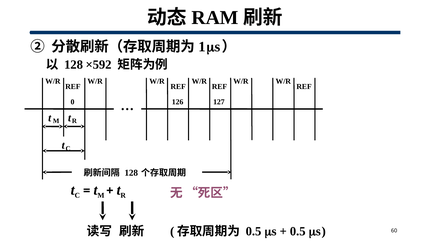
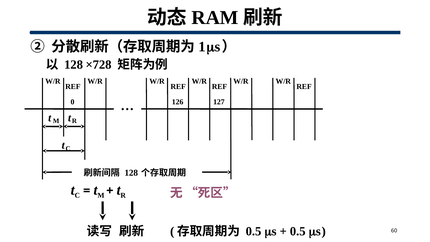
×592: ×592 -> ×728
